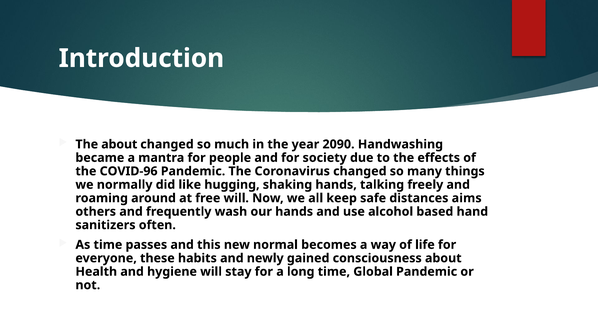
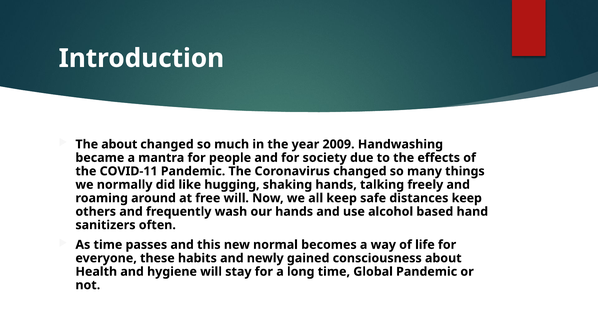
2090: 2090 -> 2009
COVID-96: COVID-96 -> COVID-11
distances aims: aims -> keep
